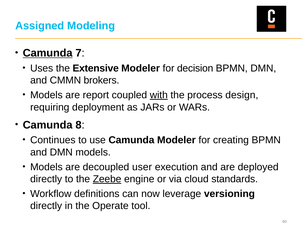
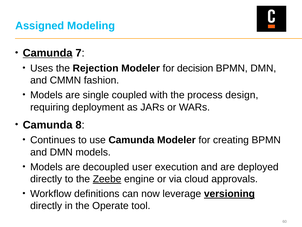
Extensive: Extensive -> Rejection
brokers: brokers -> fashion
report: report -> single
with underline: present -> none
standards: standards -> approvals
versioning underline: none -> present
